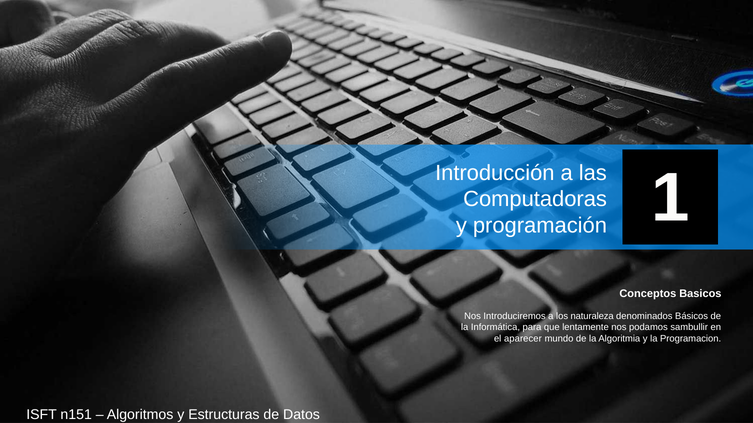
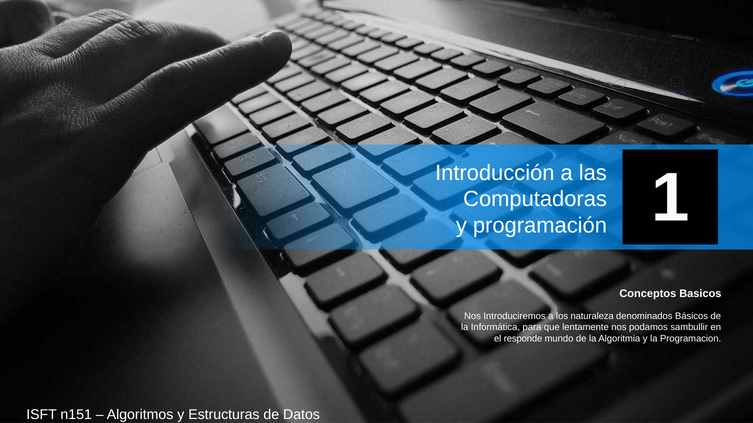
aparecer: aparecer -> responde
